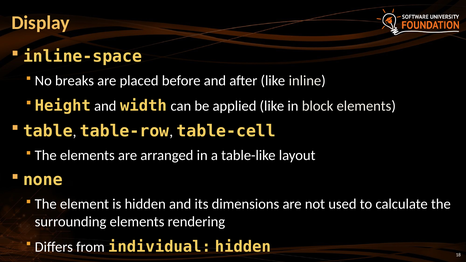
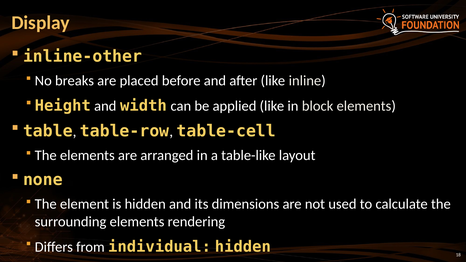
inline-space: inline-space -> inline-other
